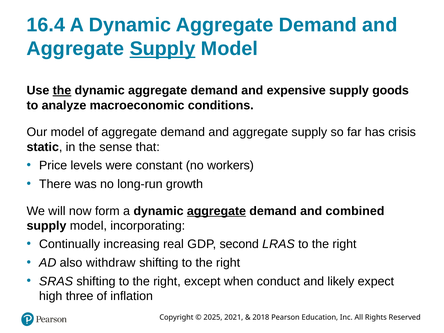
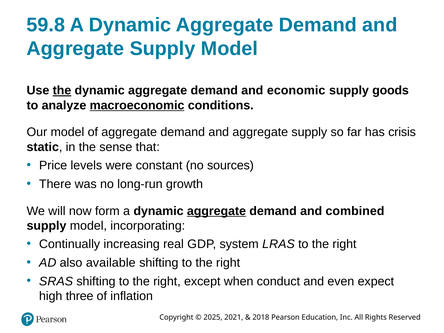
16.4: 16.4 -> 59.8
Supply at (163, 49) underline: present -> none
expensive: expensive -> economic
macroeconomic underline: none -> present
workers: workers -> sources
second: second -> system
withdraw: withdraw -> available
likely: likely -> even
